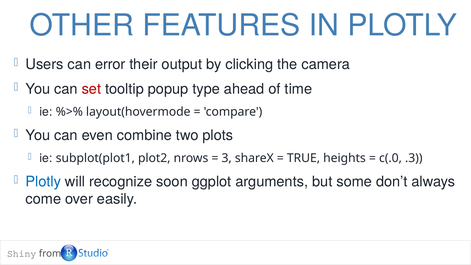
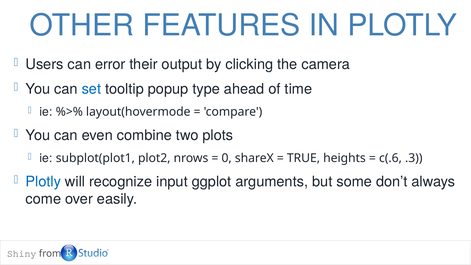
set colour: red -> blue
3: 3 -> 0
c(.0: c(.0 -> c(.6
soon: soon -> input
